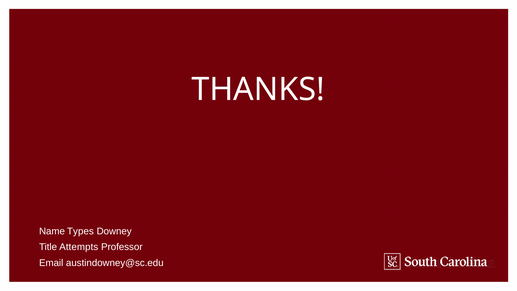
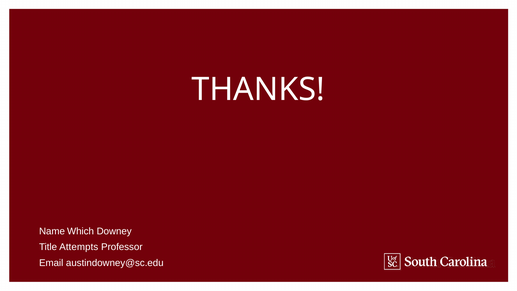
Types: Types -> Which
